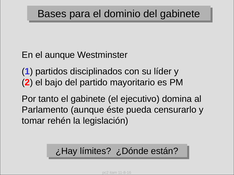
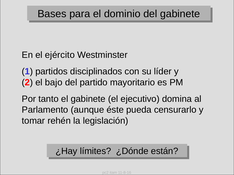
el aunque: aunque -> ejército
